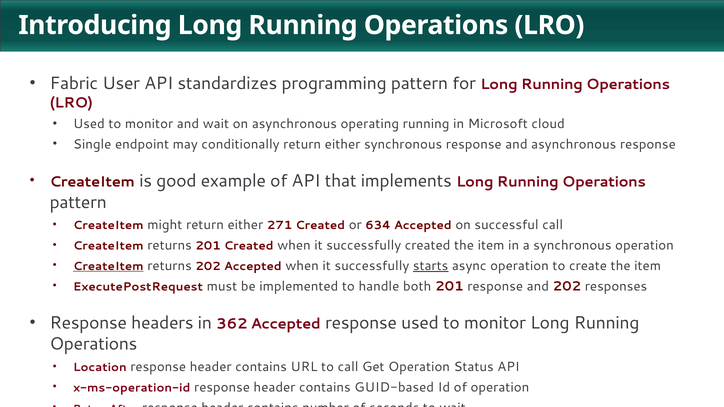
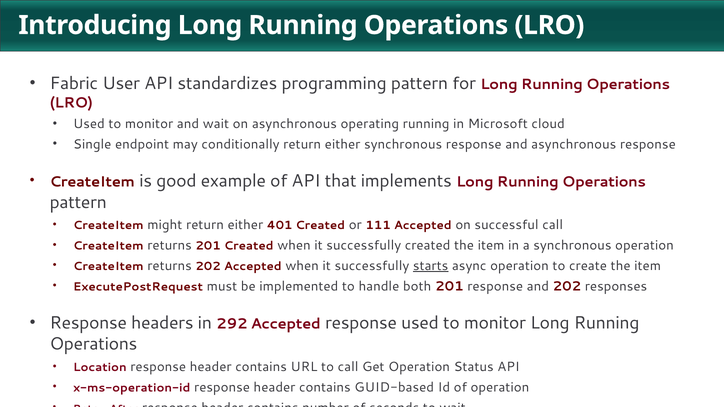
271: 271 -> 401
634: 634 -> 111
CreateItem at (108, 266) underline: present -> none
362: 362 -> 292
